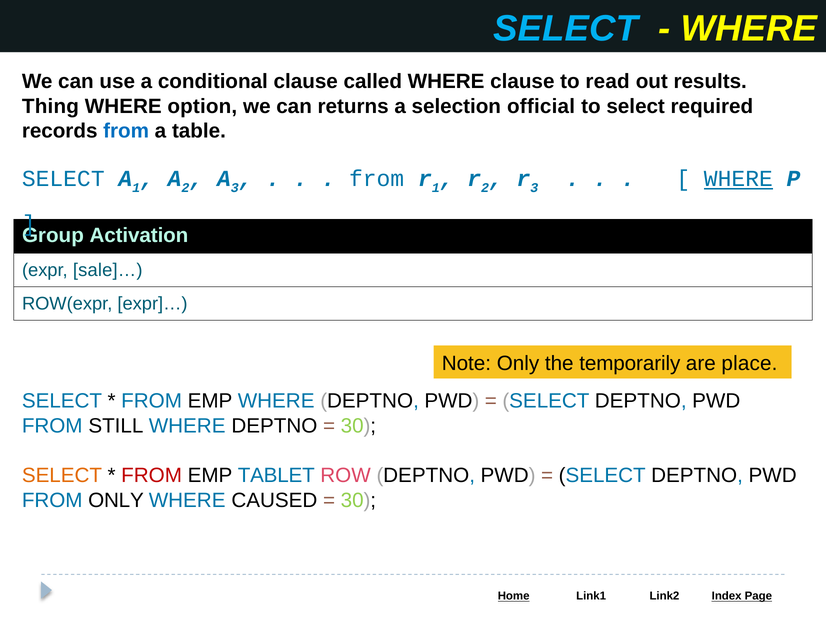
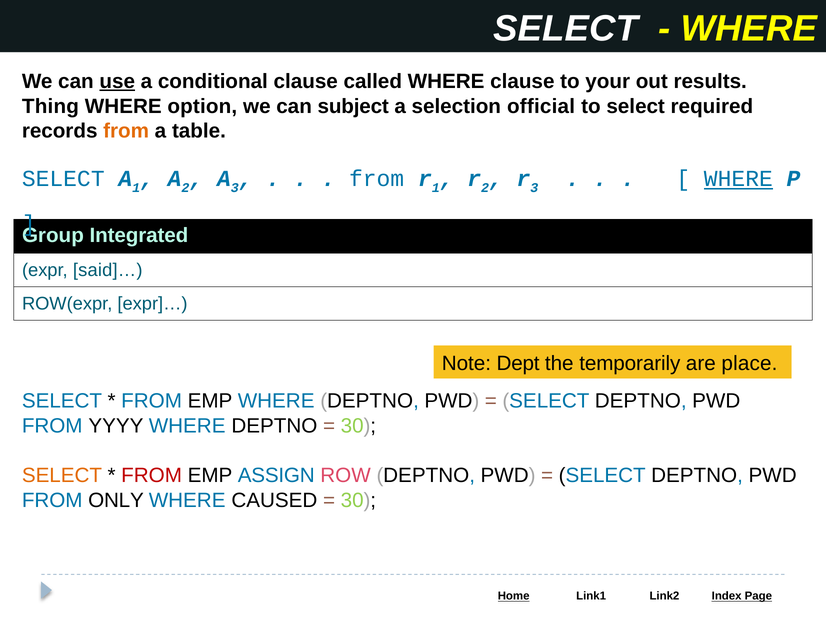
SELECT at (566, 29) colour: light blue -> white
use underline: none -> present
read: read -> your
returns: returns -> subject
from at (126, 131) colour: blue -> orange
Activation: Activation -> Integrated
sale]…: sale]… -> said]…
Note Only: Only -> Dept
STILL: STILL -> YYYY
TABLET: TABLET -> ASSIGN
